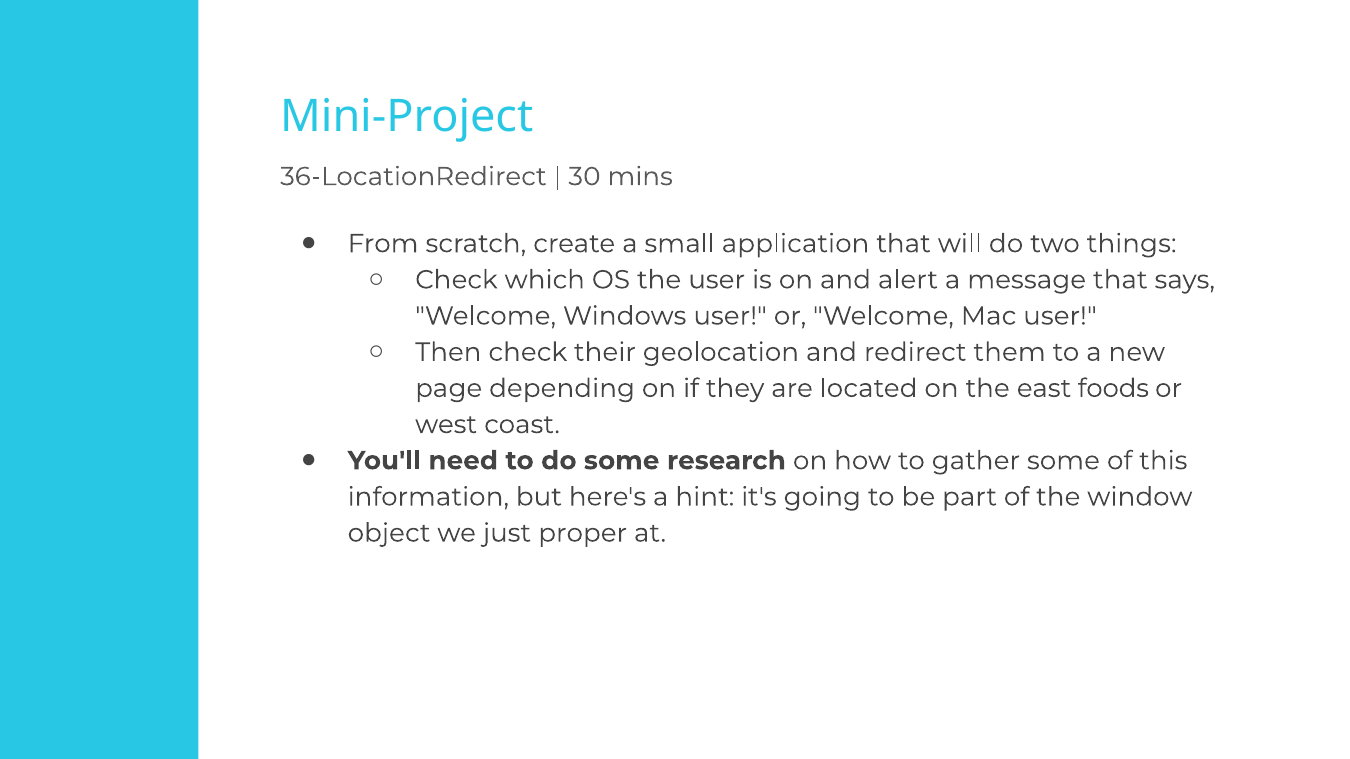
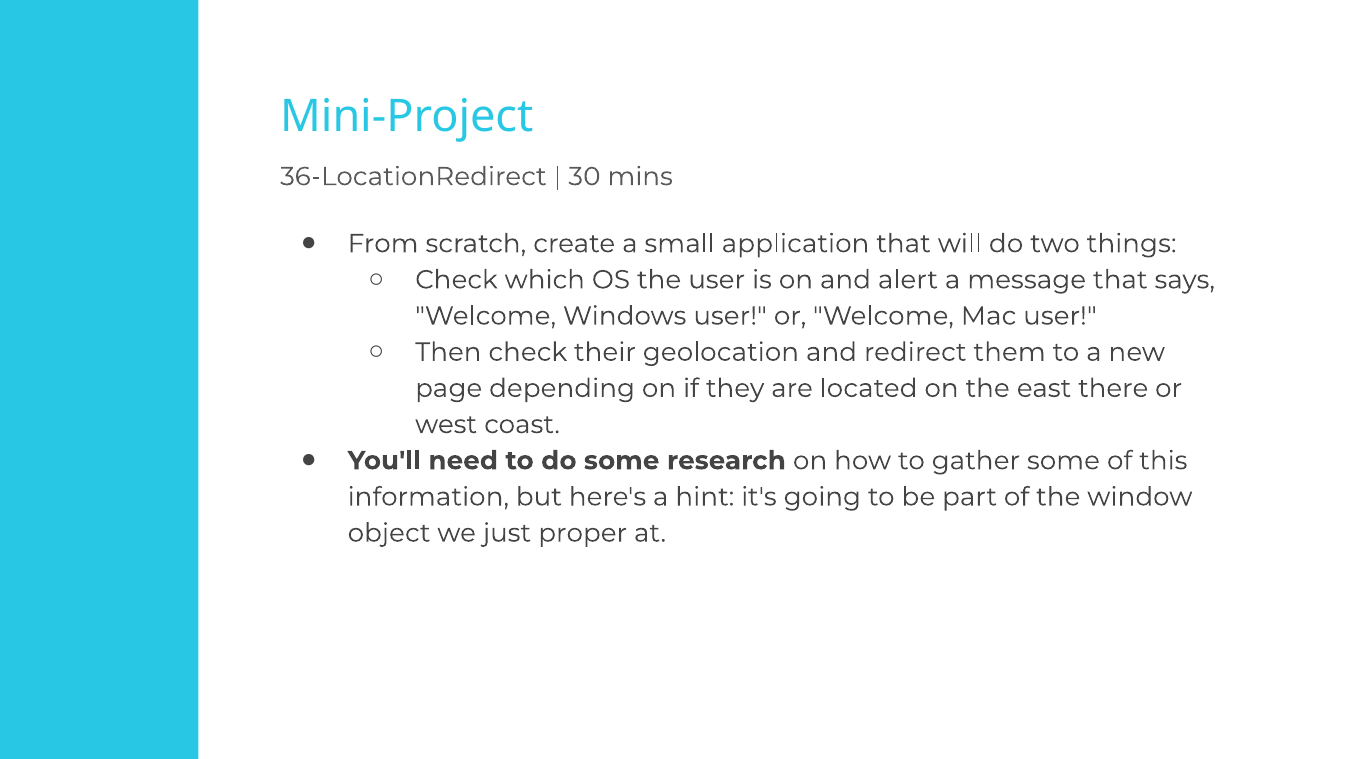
foods: foods -> there
